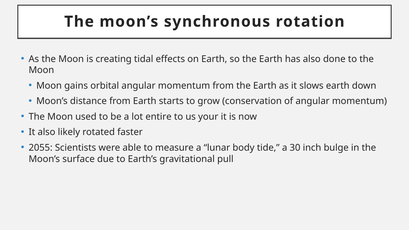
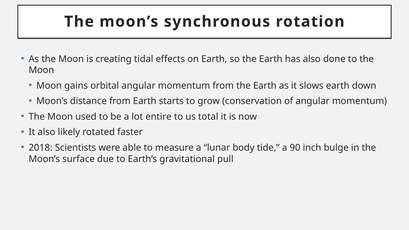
your: your -> total
2055: 2055 -> 2018
30: 30 -> 90
